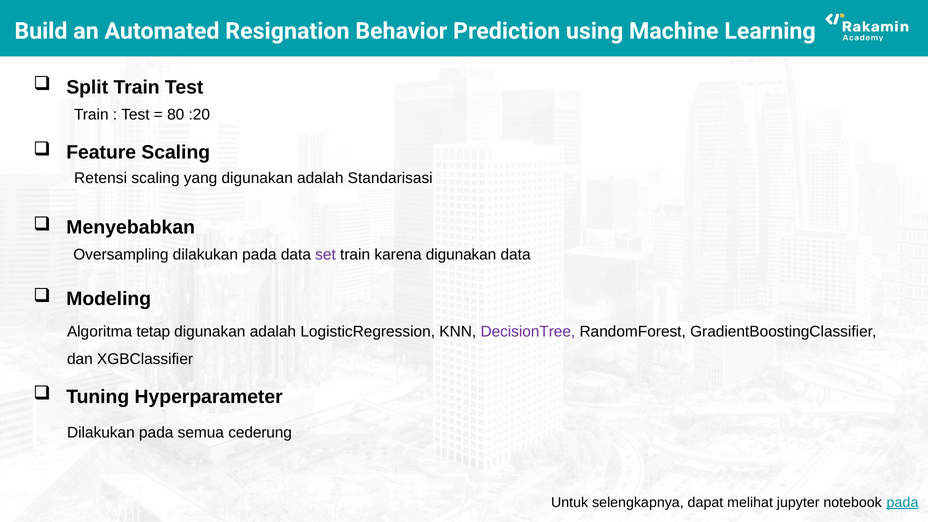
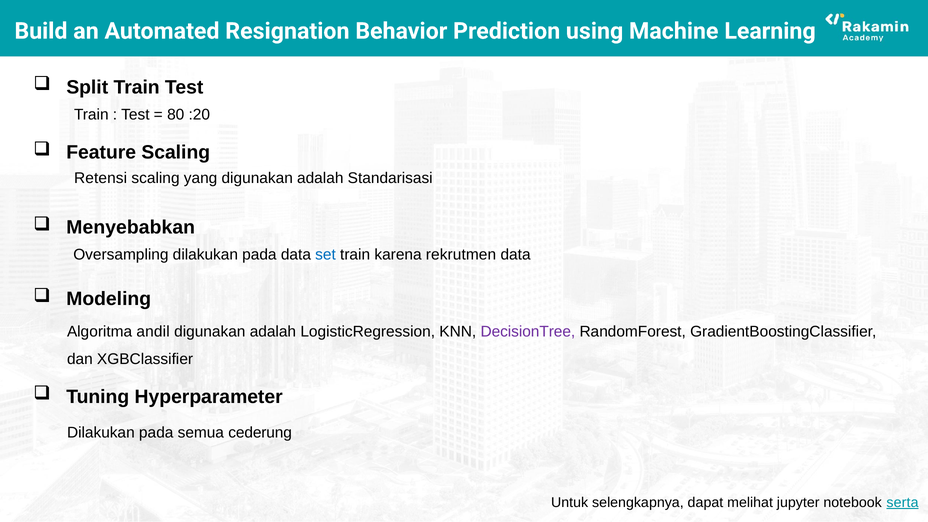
set colour: purple -> blue
karena digunakan: digunakan -> rekrutmen
tetap: tetap -> andil
notebook pada: pada -> serta
